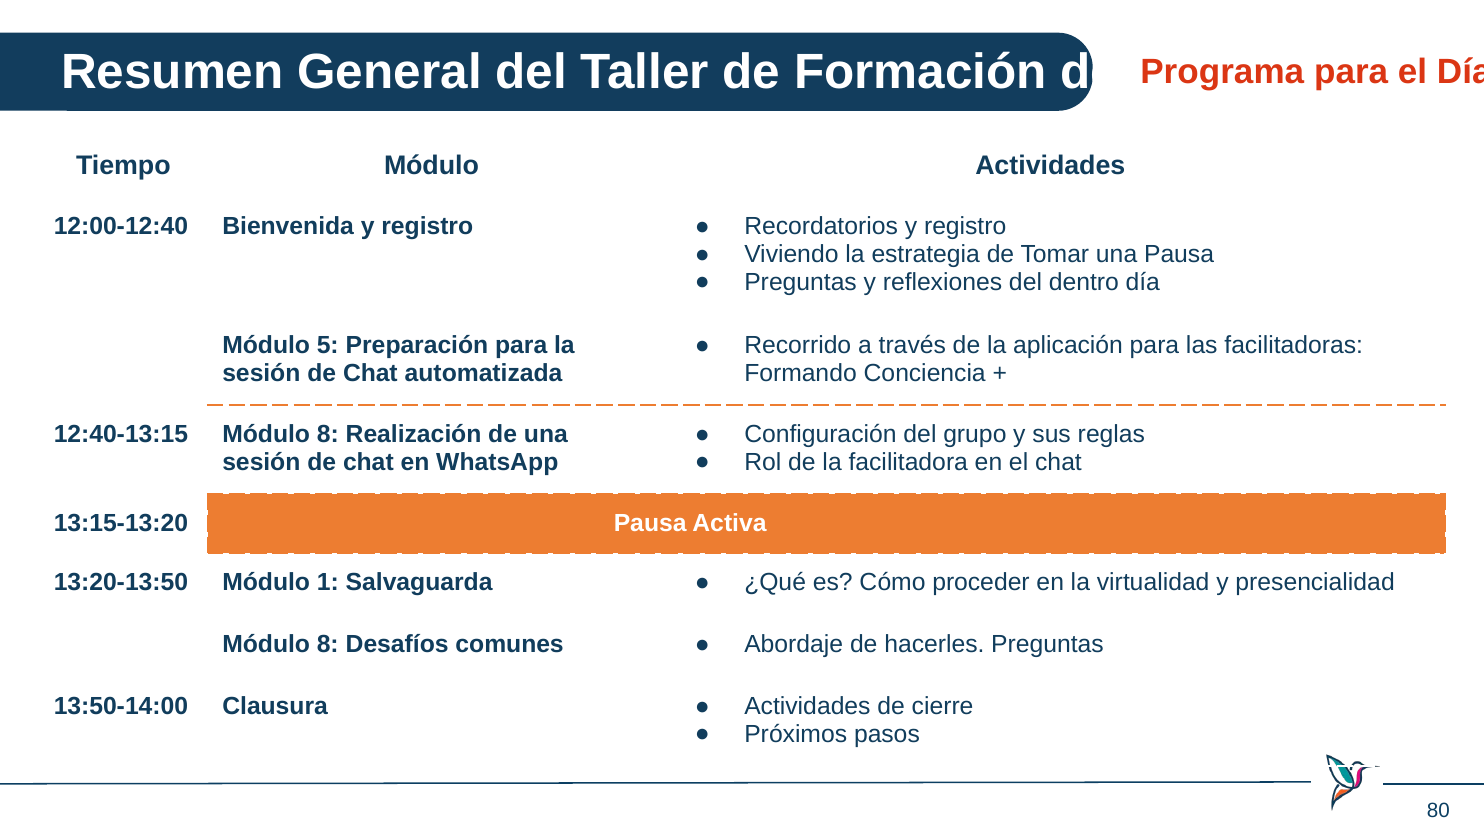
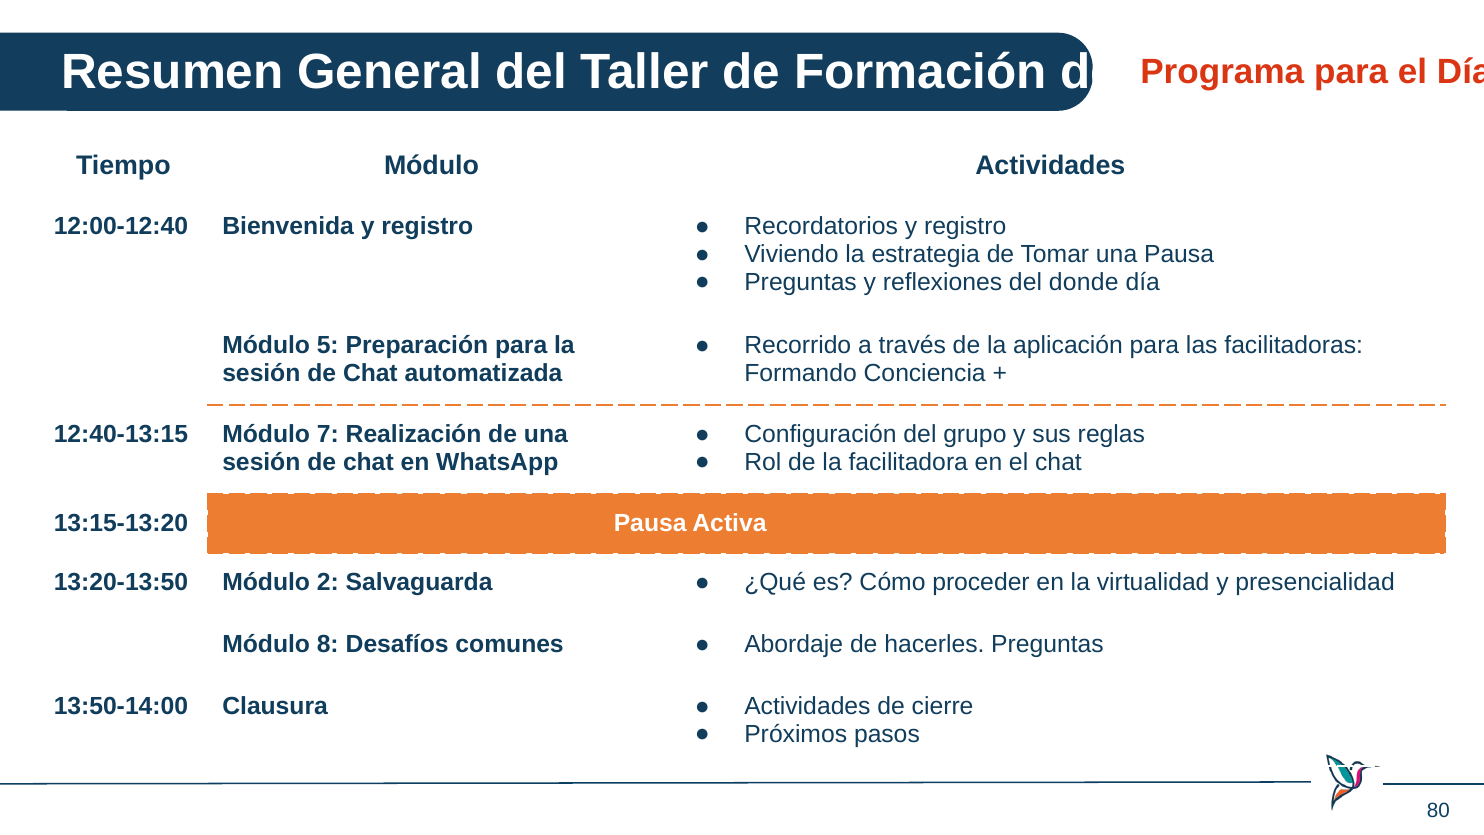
dentro: dentro -> donde
12:40-13:15 Módulo 8: 8 -> 7
Módulo 1: 1 -> 2
